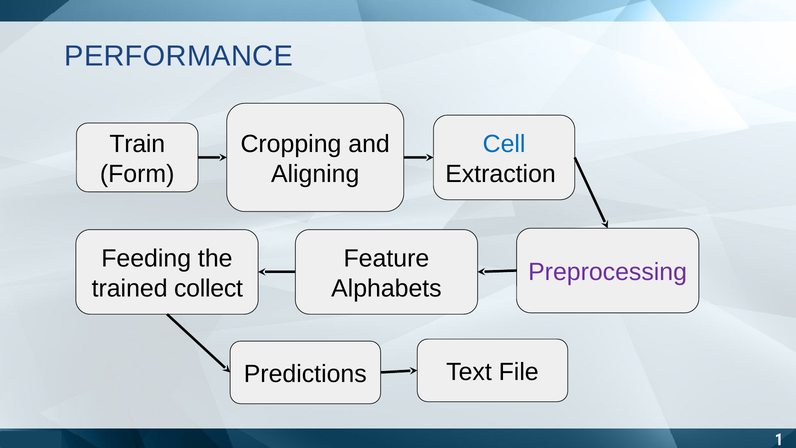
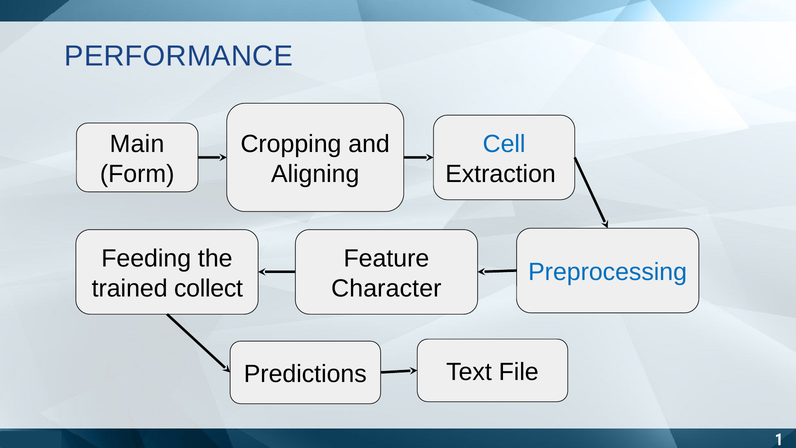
Train: Train -> Main
Preprocessing colour: purple -> blue
Alphabets: Alphabets -> Character
